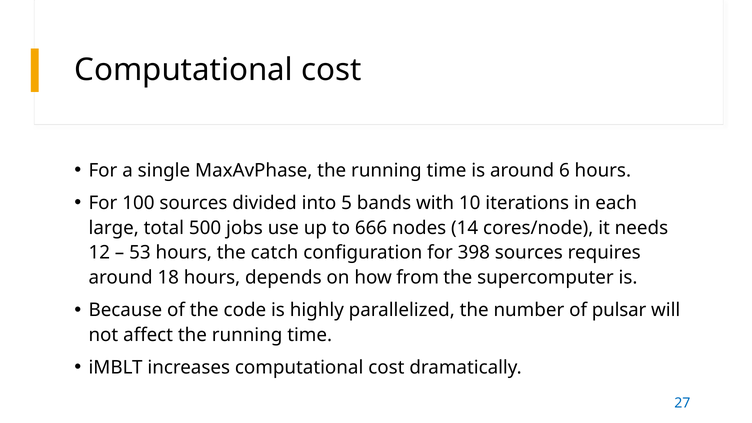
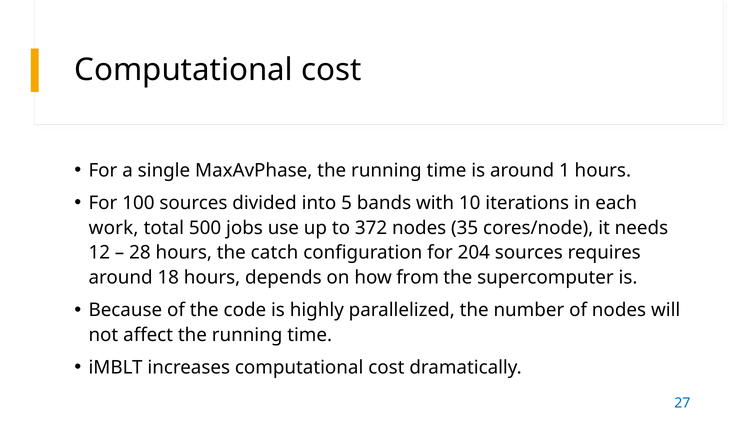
6: 6 -> 1
large: large -> work
666: 666 -> 372
14: 14 -> 35
53: 53 -> 28
398: 398 -> 204
of pulsar: pulsar -> nodes
